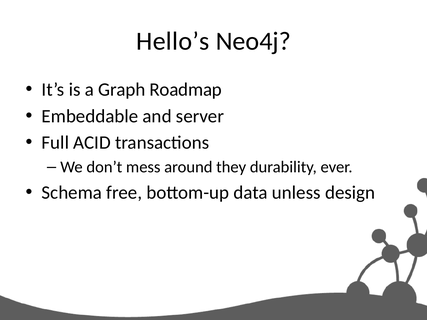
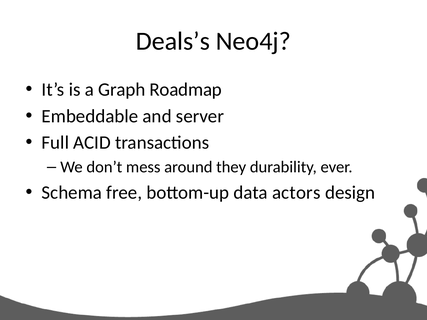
Hello’s: Hello’s -> Deals’s
unless: unless -> actors
